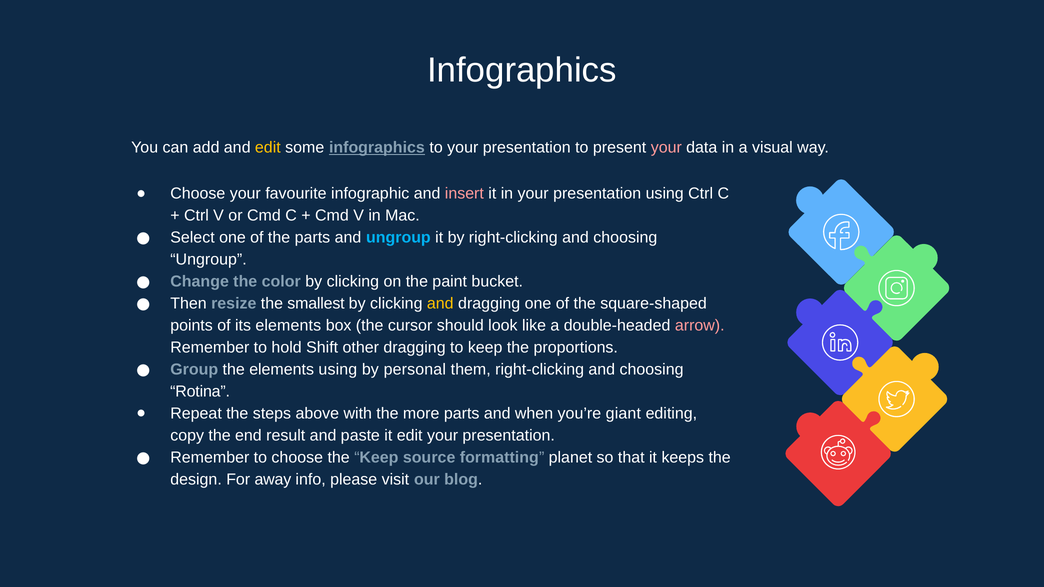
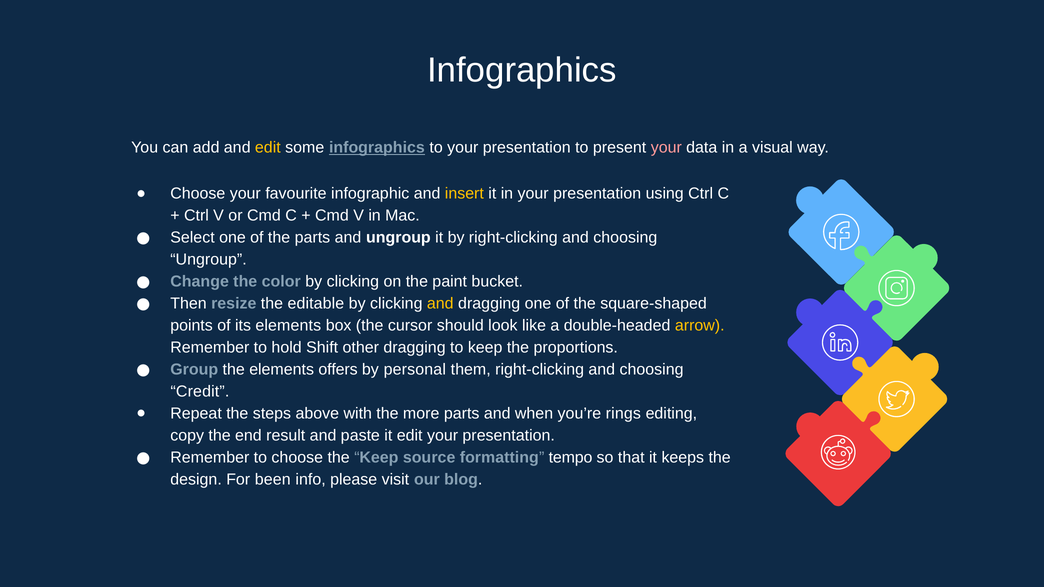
insert colour: pink -> yellow
ungroup at (398, 238) colour: light blue -> white
smallest: smallest -> editable
arrow colour: pink -> yellow
elements using: using -> offers
Rotina: Rotina -> Credit
giant: giant -> rings
planet: planet -> tempo
away: away -> been
